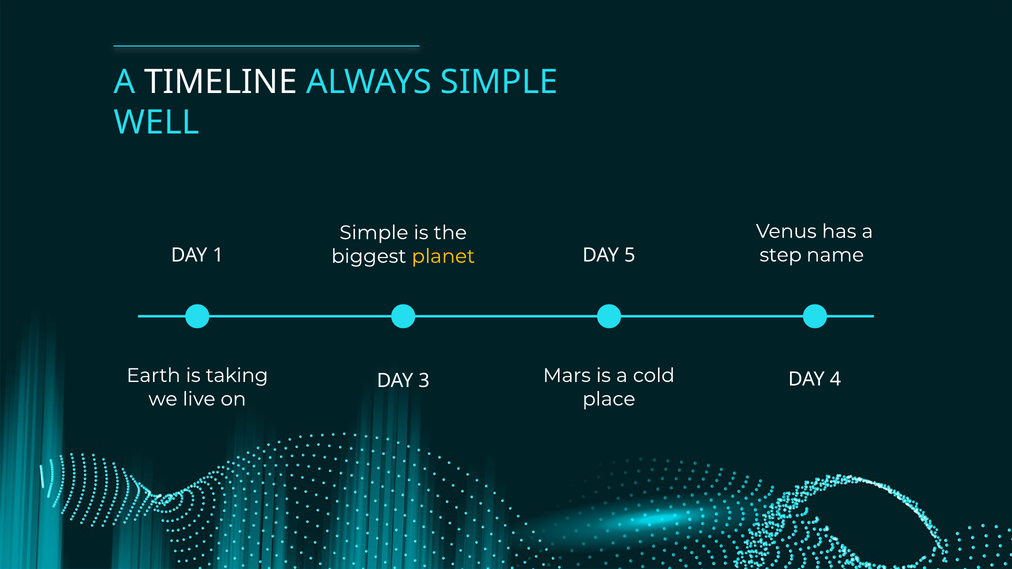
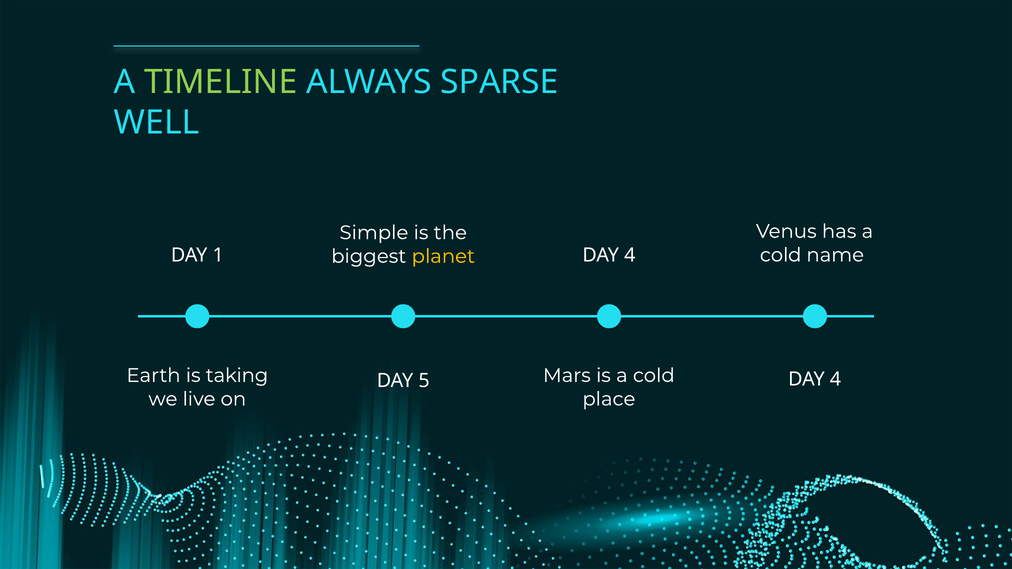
TIMELINE colour: white -> light green
ALWAYS SIMPLE: SIMPLE -> SPARSE
5 at (630, 255): 5 -> 4
step at (781, 255): step -> cold
3: 3 -> 5
